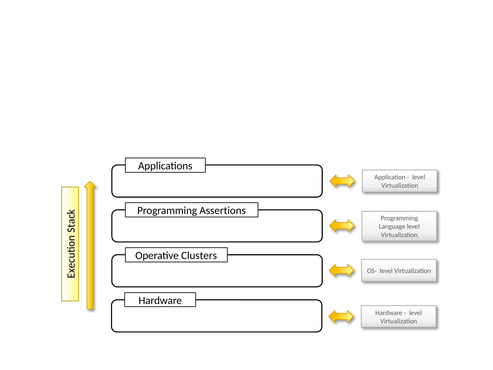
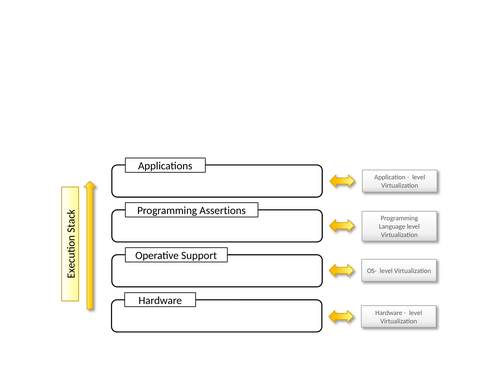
Clusters: Clusters -> Support
